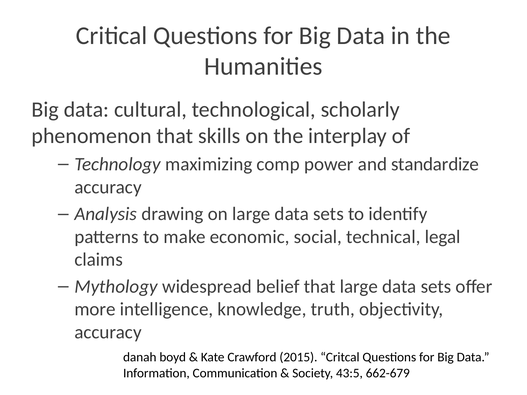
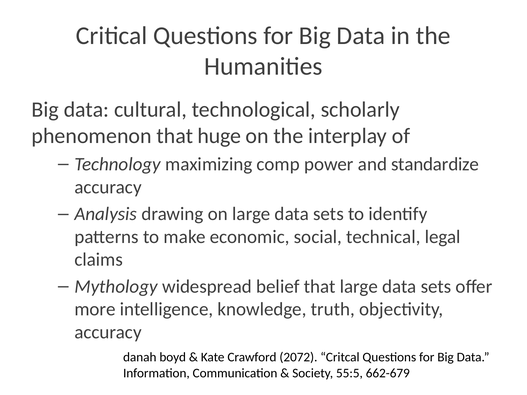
skills: skills -> huge
2015: 2015 -> 2072
43:5: 43:5 -> 55:5
